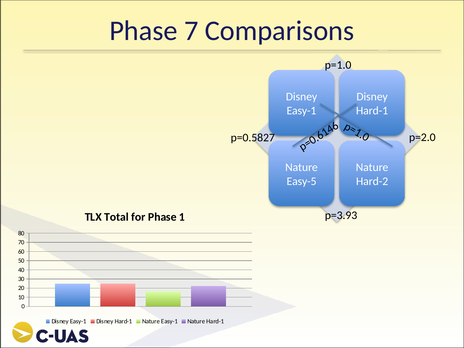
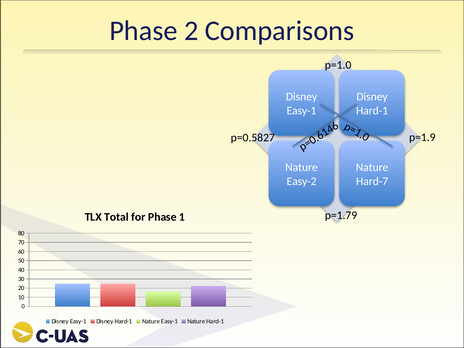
7: 7 -> 2
p=2.0: p=2.0 -> p=1.9
Easy-5: Easy-5 -> Easy-2
Hard-2: Hard-2 -> Hard-7
p=3.93: p=3.93 -> p=1.79
